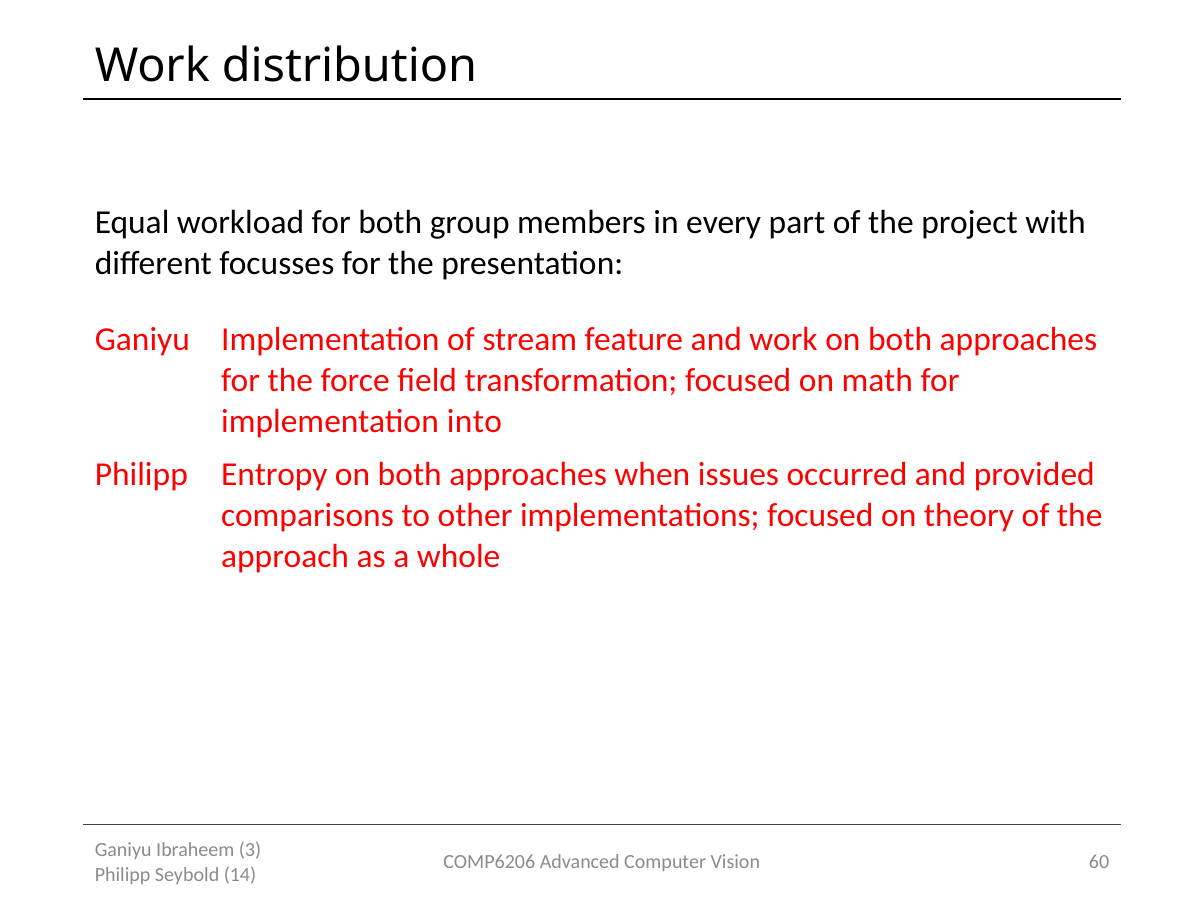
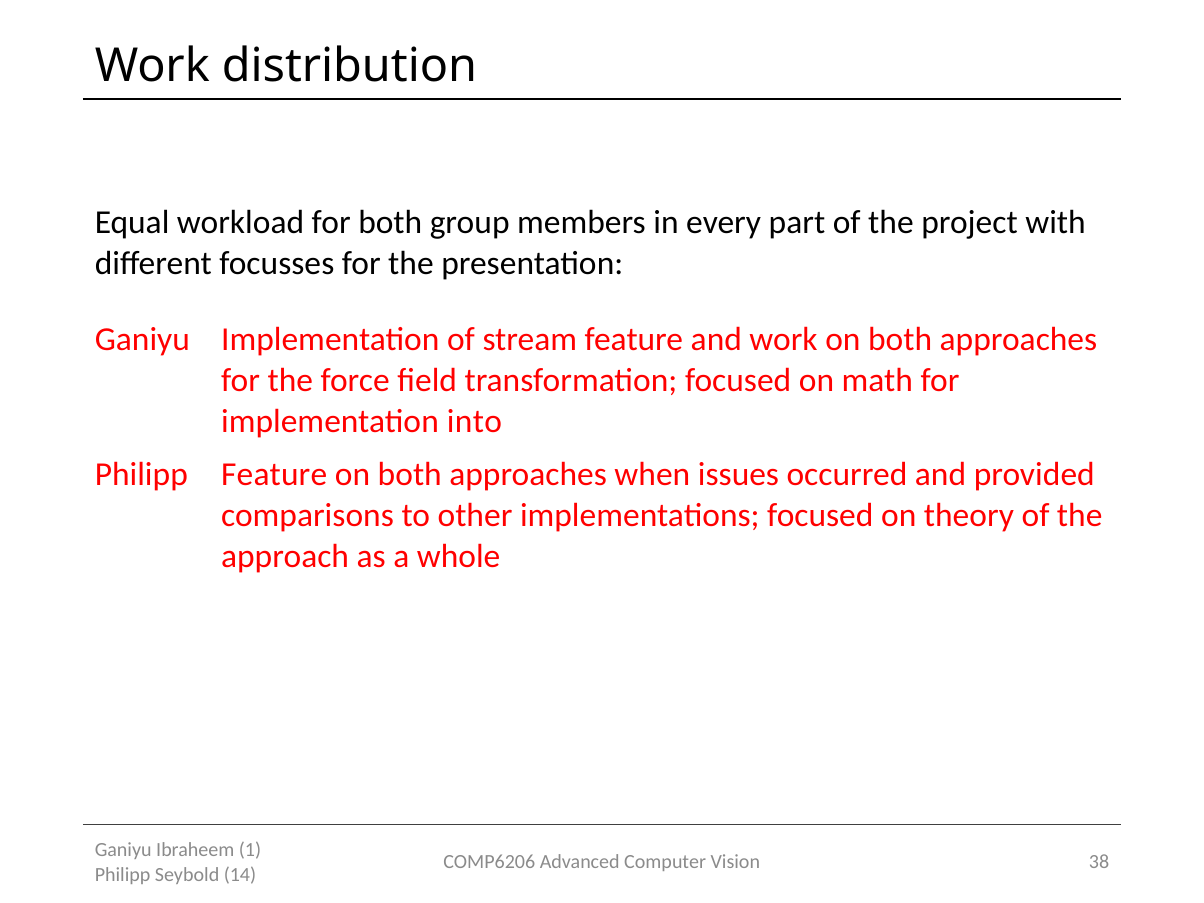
Philipp Entropy: Entropy -> Feature
3: 3 -> 1
60: 60 -> 38
